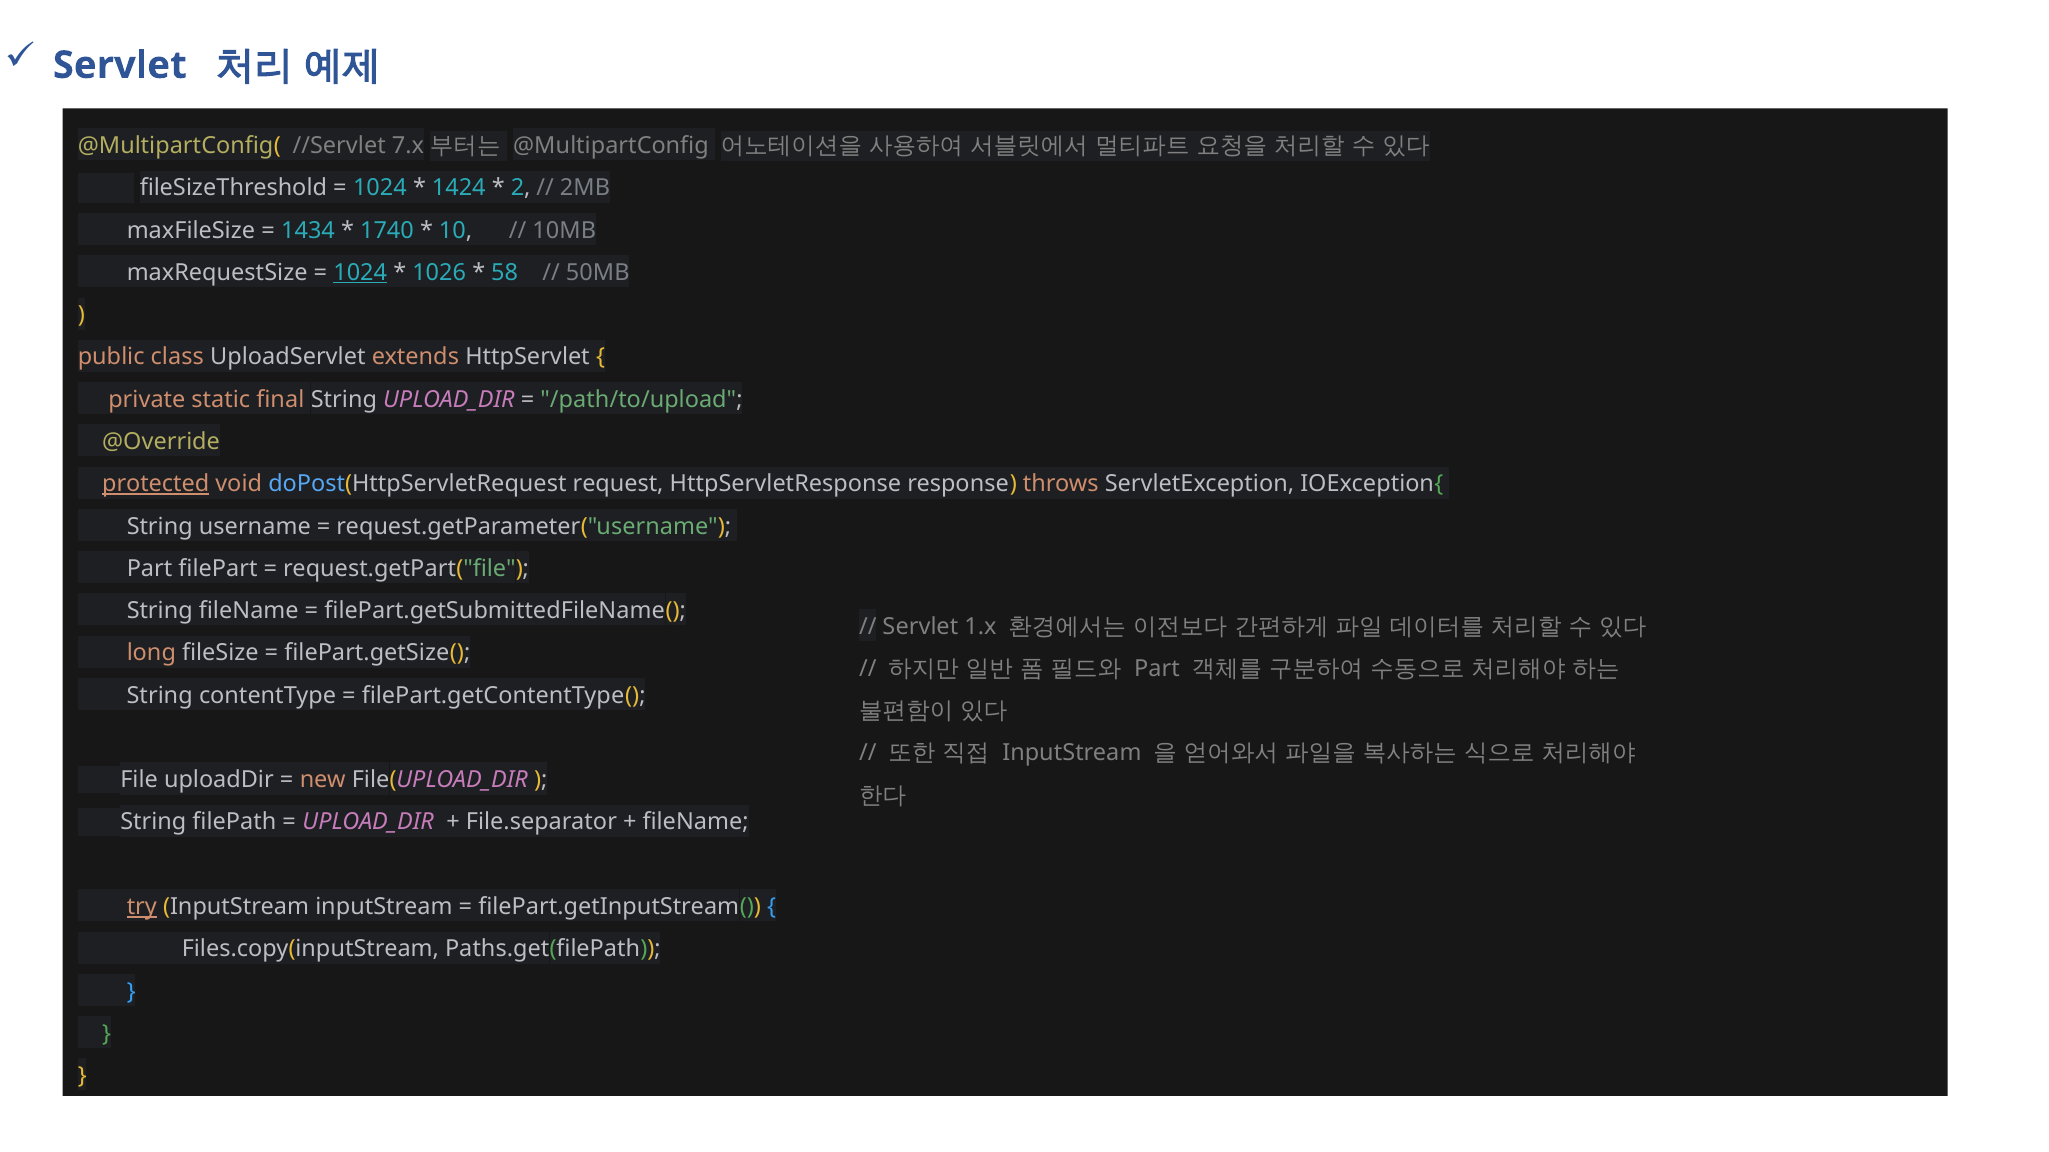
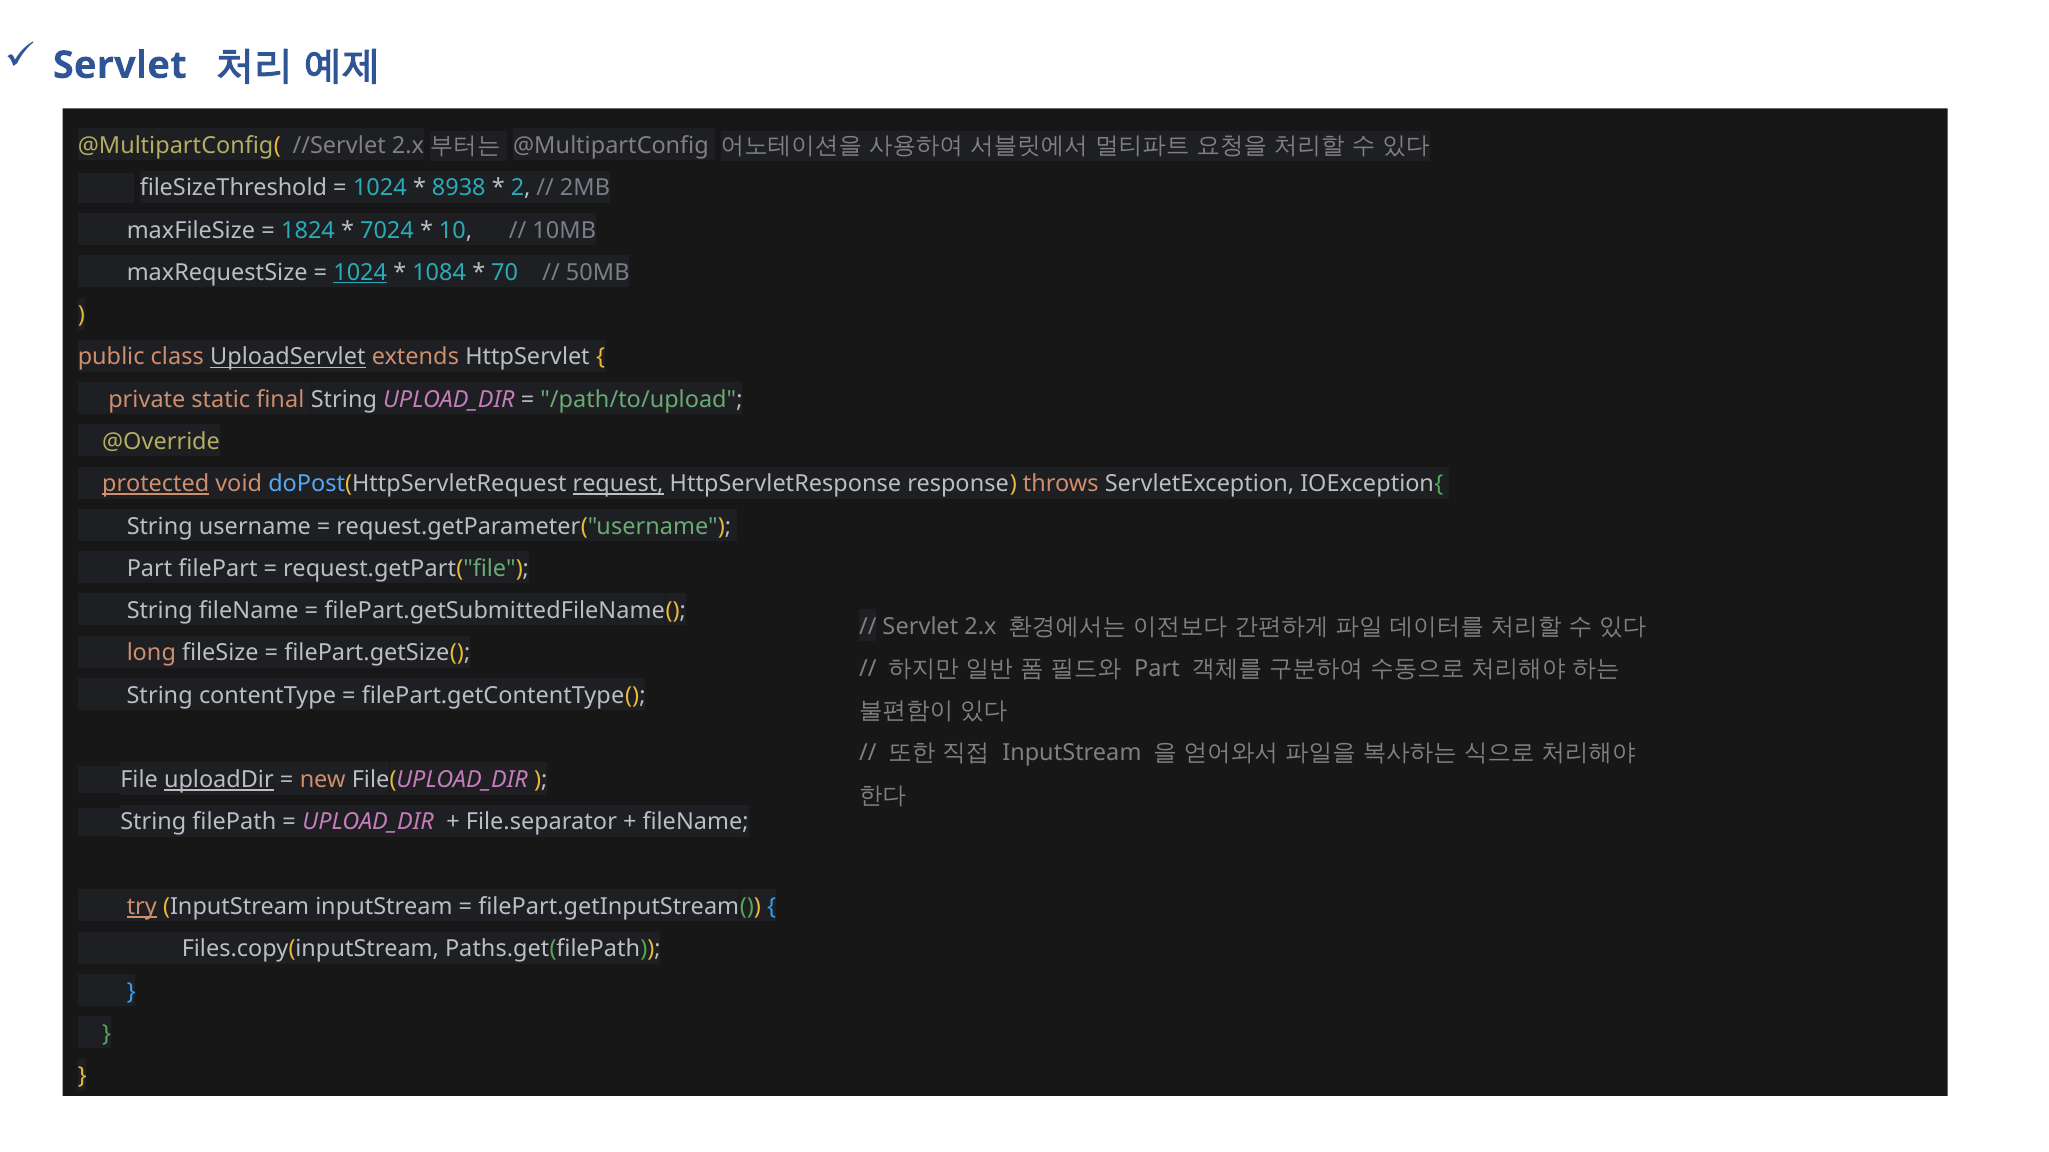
//Servlet 7.x: 7.x -> 2.x
1424: 1424 -> 8938
1434: 1434 -> 1824
1740: 1740 -> 7024
1026: 1026 -> 1084
58: 58 -> 70
UploadServlet underline: none -> present
request underline: none -> present
Servlet 1.x: 1.x -> 2.x
uploadDir underline: none -> present
